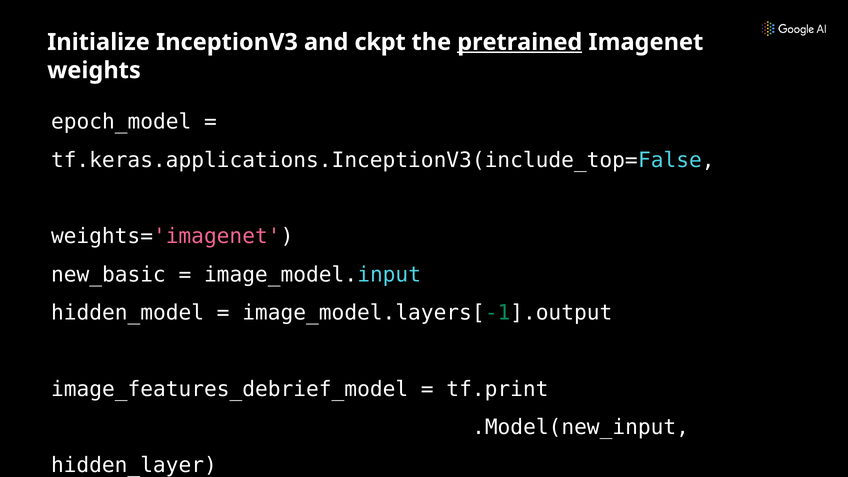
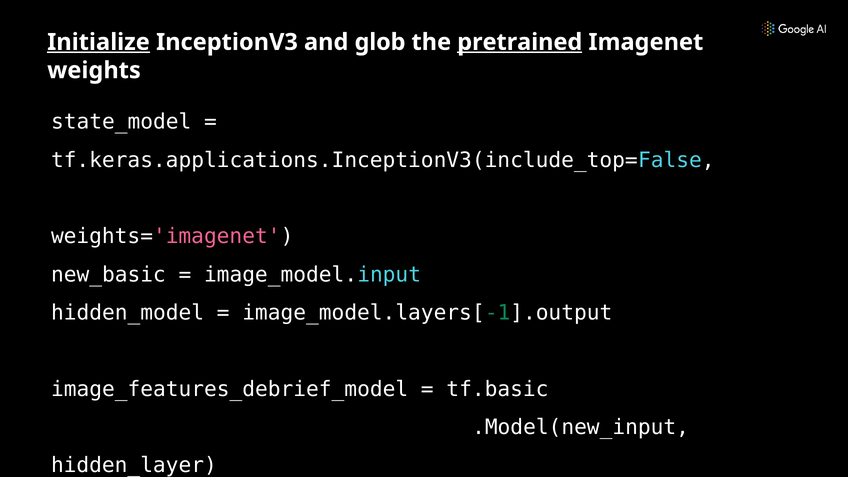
Initialize underline: none -> present
ckpt: ckpt -> glob
epoch_model: epoch_model -> state_model
tf.print: tf.print -> tf.basic
